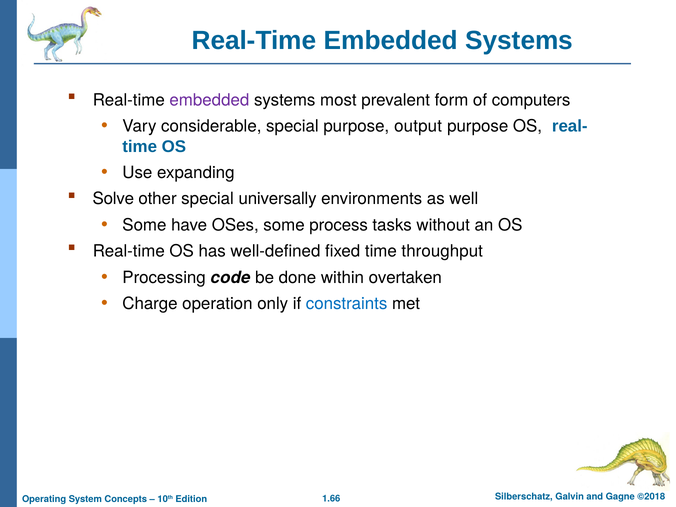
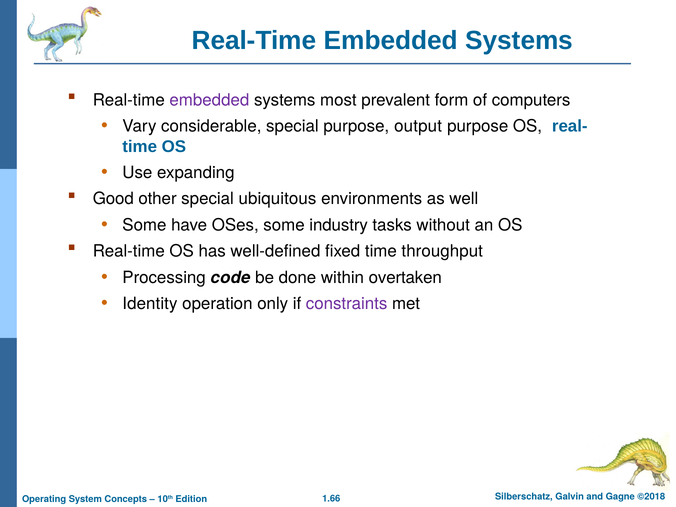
Solve: Solve -> Good
universally: universally -> ubiquitous
process: process -> industry
Charge: Charge -> Identity
constraints colour: blue -> purple
